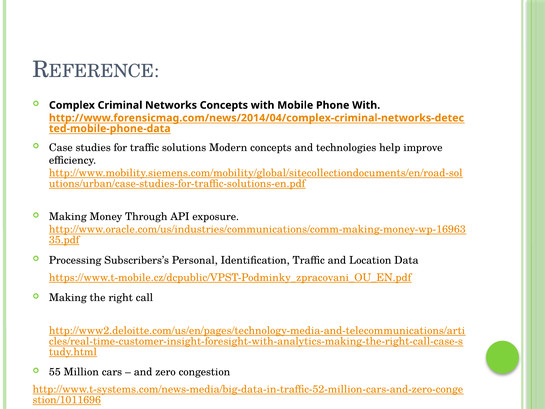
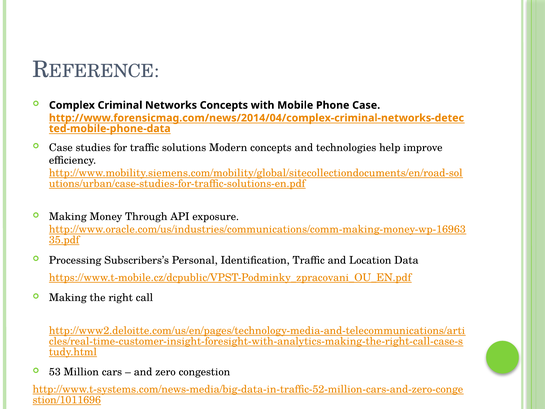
Phone With: With -> Case
55: 55 -> 53
